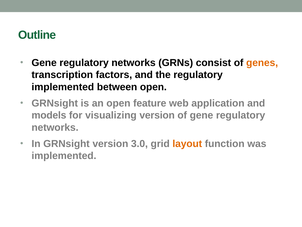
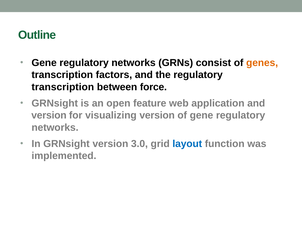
implemented at (63, 87): implemented -> transcription
between open: open -> force
models at (49, 115): models -> version
layout colour: orange -> blue
